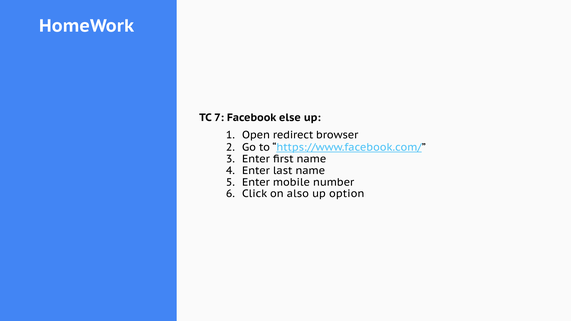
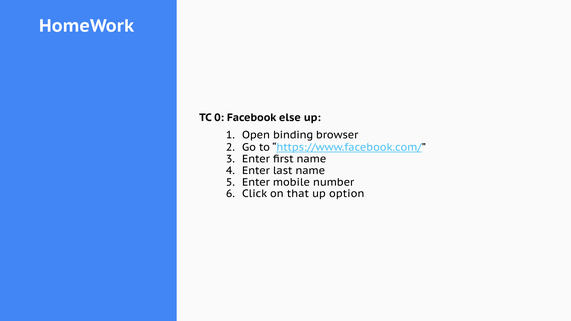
7: 7 -> 0
redirect: redirect -> binding
also: also -> that
